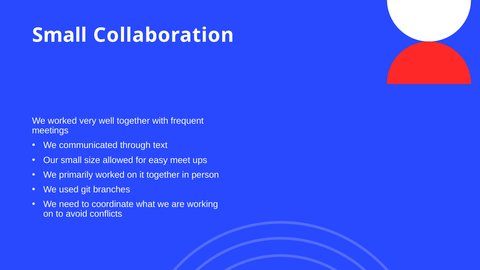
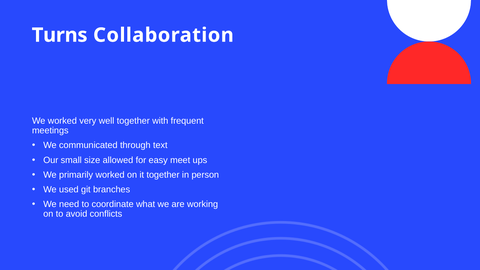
Small at (59, 35): Small -> Turns
